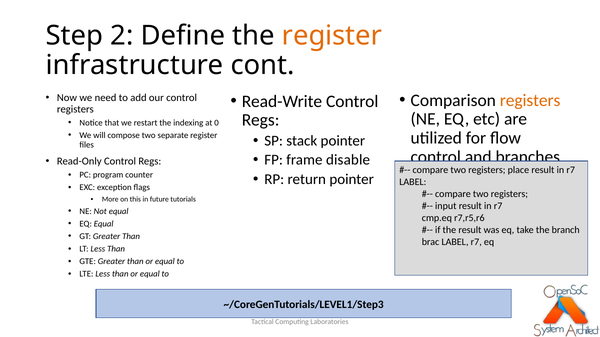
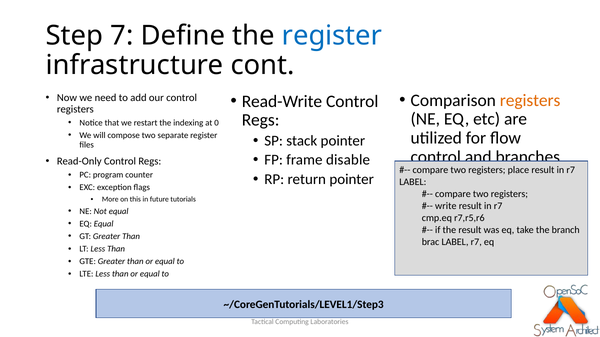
2: 2 -> 7
register at (332, 36) colour: orange -> blue
input: input -> write
